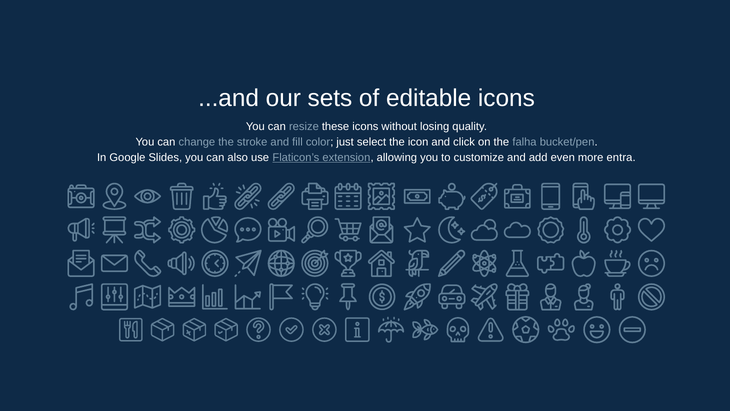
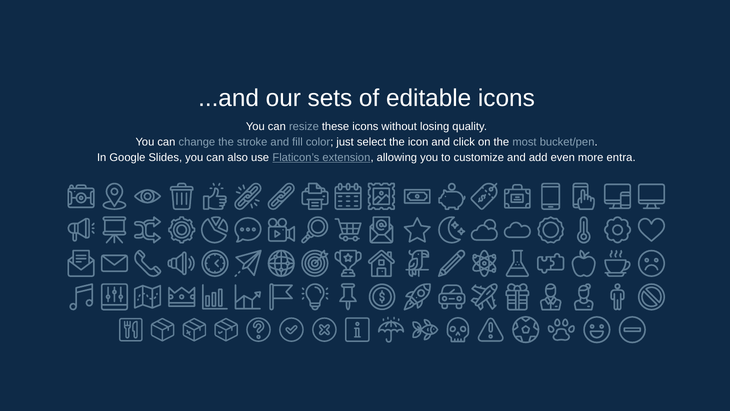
falha: falha -> most
